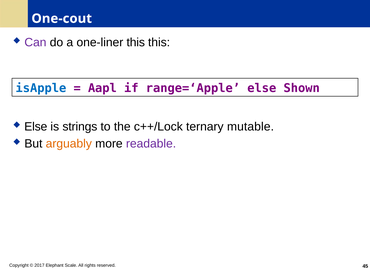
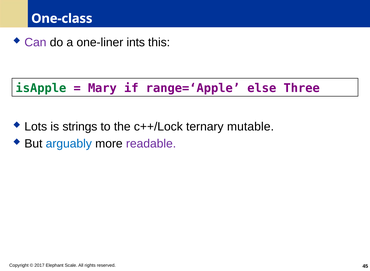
One-cout: One-cout -> One-class
one-liner this: this -> ints
isApple colour: blue -> green
Aapl: Aapl -> Mary
Shown: Shown -> Three
Else at (36, 127): Else -> Lots
arguably colour: orange -> blue
